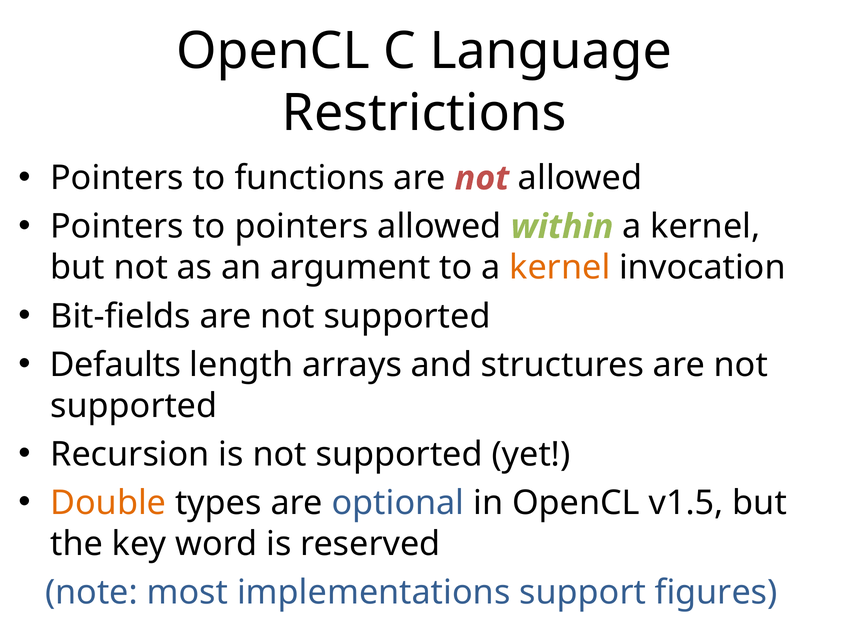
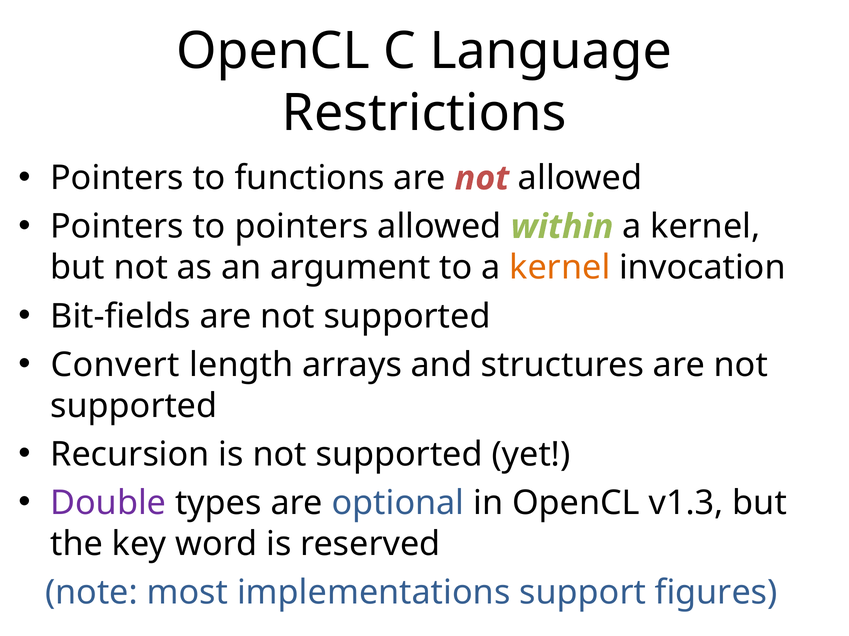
Defaults: Defaults -> Convert
Double colour: orange -> purple
v1.5: v1.5 -> v1.3
